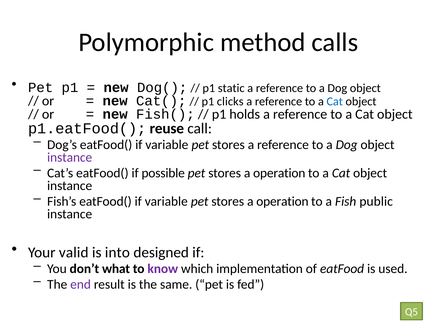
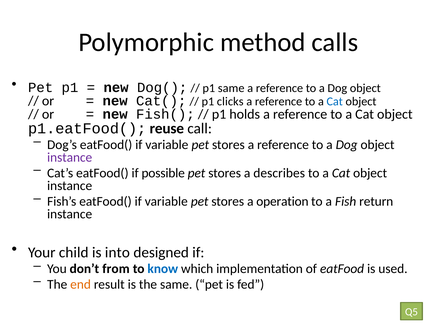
p1 static: static -> same
operation at (279, 173): operation -> describes
public: public -> return
valid: valid -> child
what: what -> from
know colour: purple -> blue
end colour: purple -> orange
